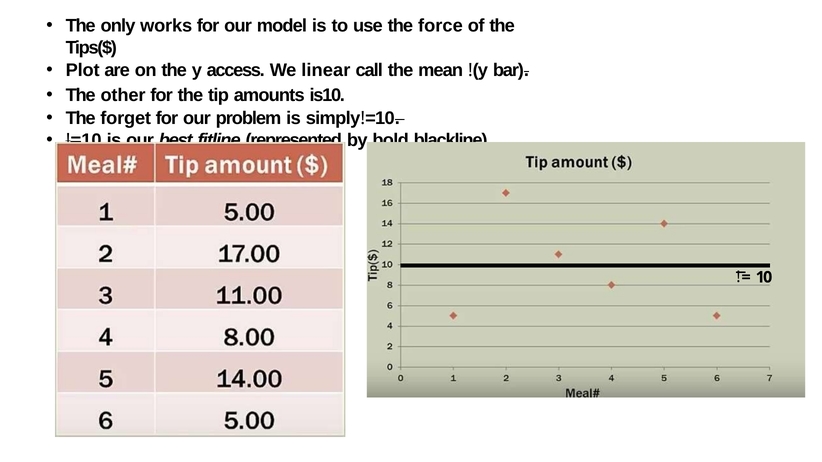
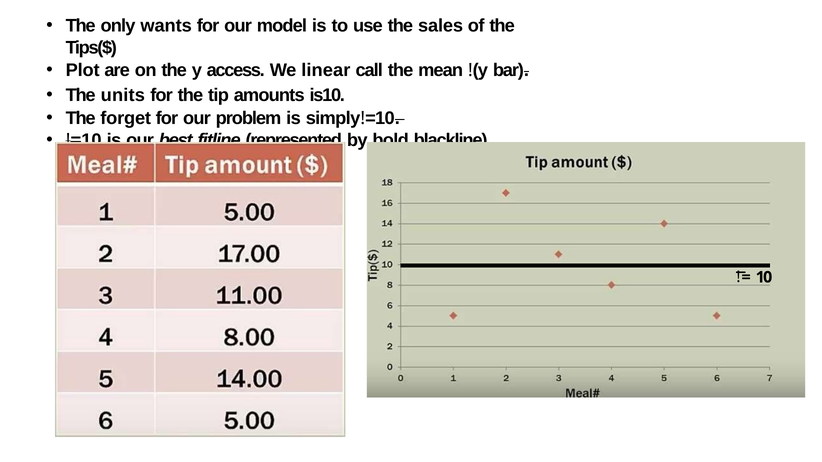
works: works -> wants
force: force -> sales
other: other -> units
